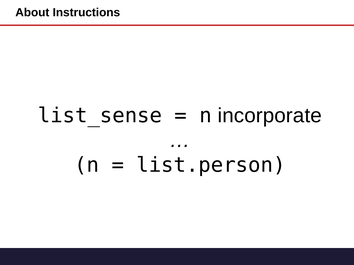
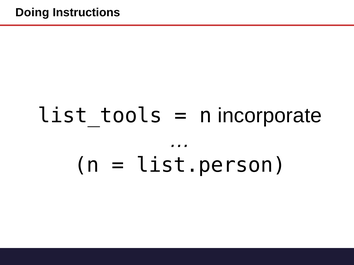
About: About -> Doing
list_sense: list_sense -> list_tools
